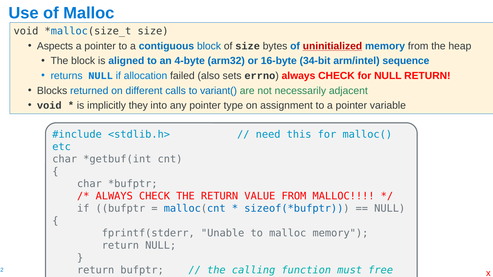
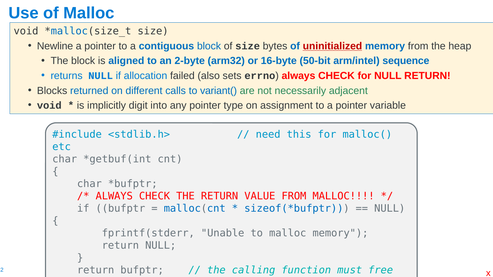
Aspects: Aspects -> Newline
4-byte: 4-byte -> 2-byte
34-bit: 34-bit -> 50-bit
they: they -> digit
